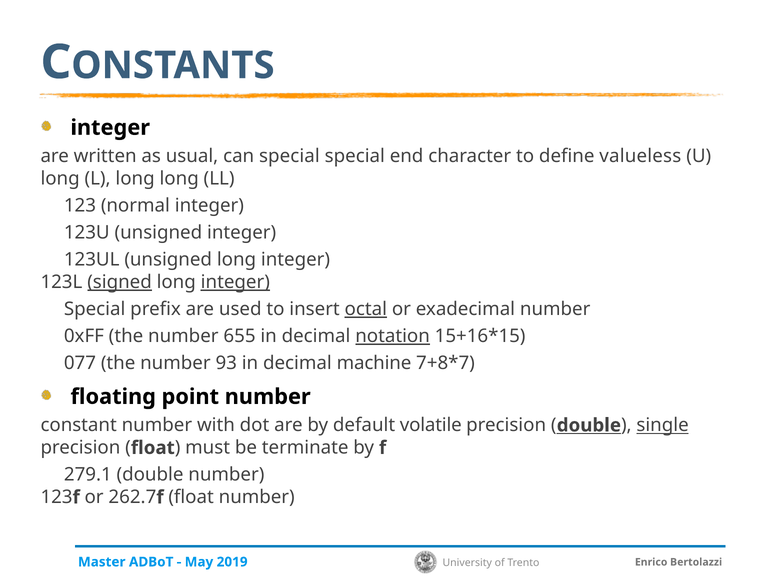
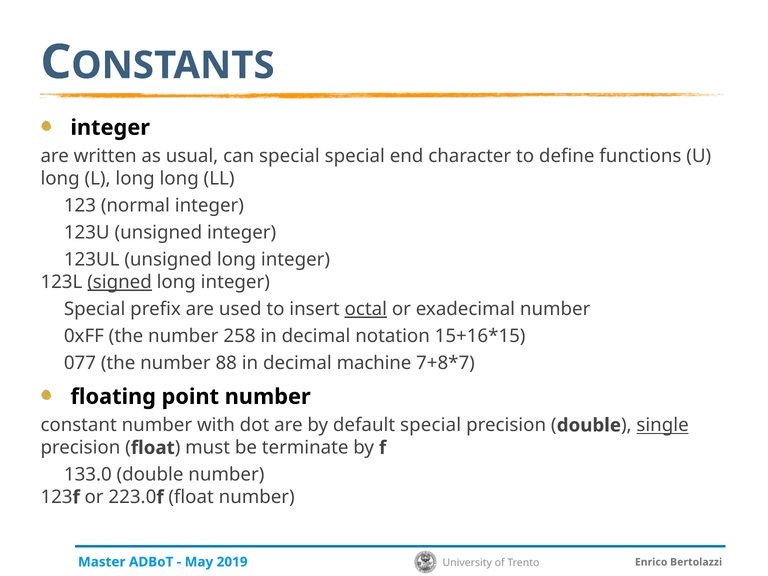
valueless: valueless -> functions
integer at (235, 282) underline: present -> none
655: 655 -> 258
notation underline: present -> none
93: 93 -> 88
default volatile: volatile -> special
double at (589, 425) underline: present -> none
279.1: 279.1 -> 133.0
262.7: 262.7 -> 223.0
